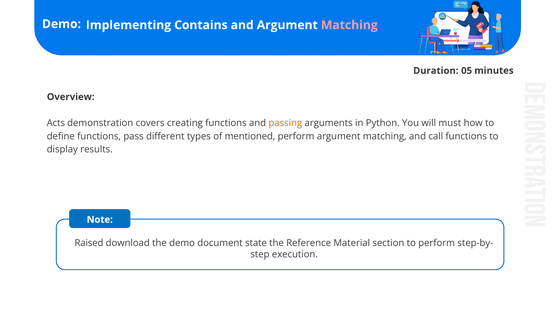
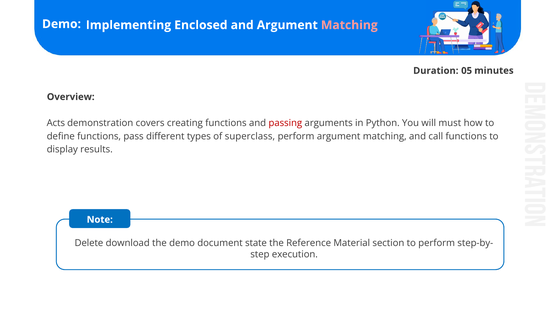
Contains: Contains -> Enclosed
passing colour: orange -> red
mentioned: mentioned -> superclass
Raised: Raised -> Delete
